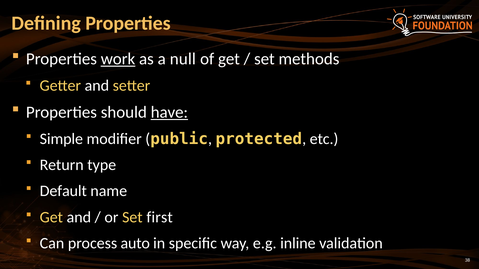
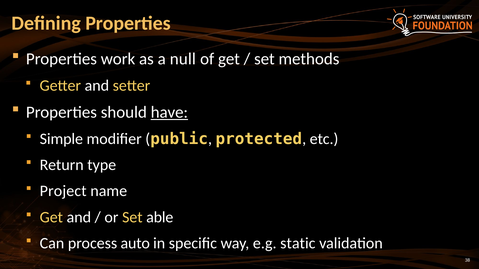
work underline: present -> none
Default: Default -> Project
first: first -> able
inline: inline -> static
